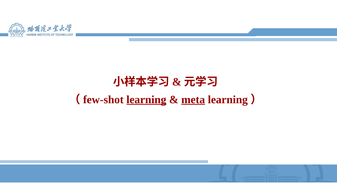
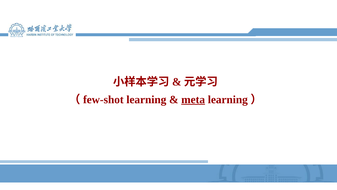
learning at (146, 99) underline: present -> none
